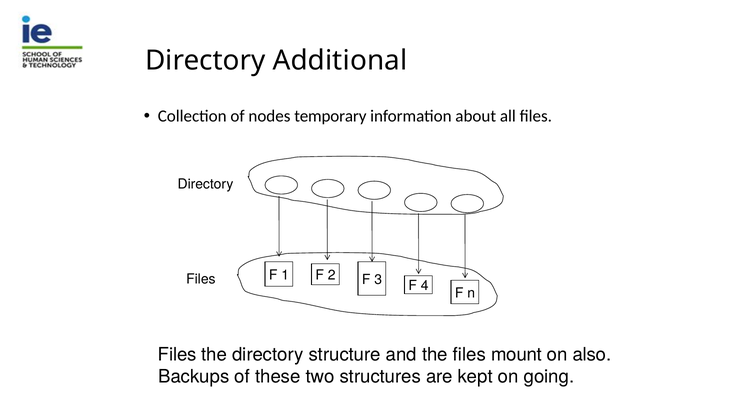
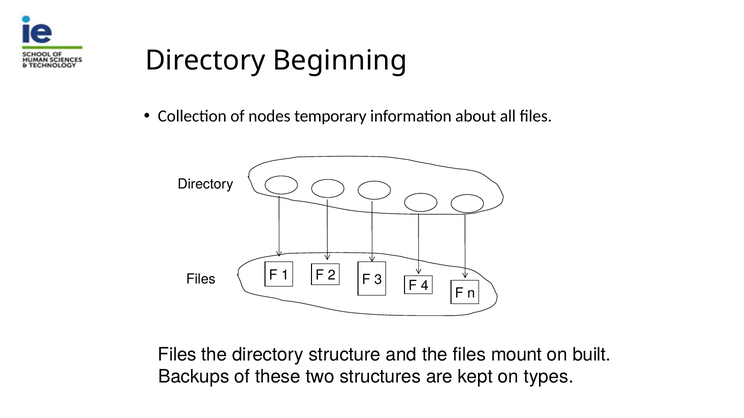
Additional: Additional -> Beginning
also: also -> built
going: going -> types
